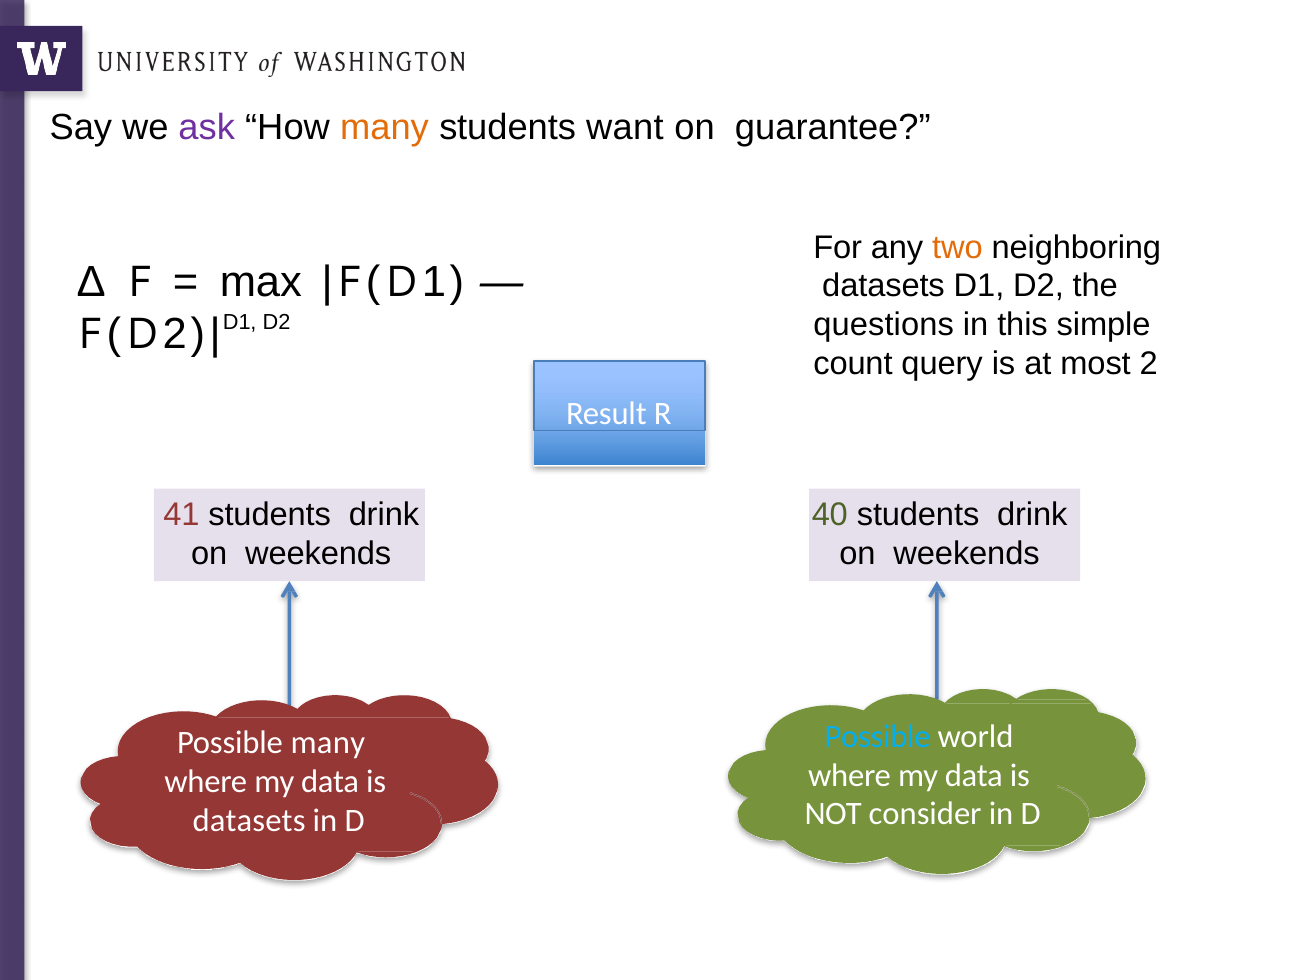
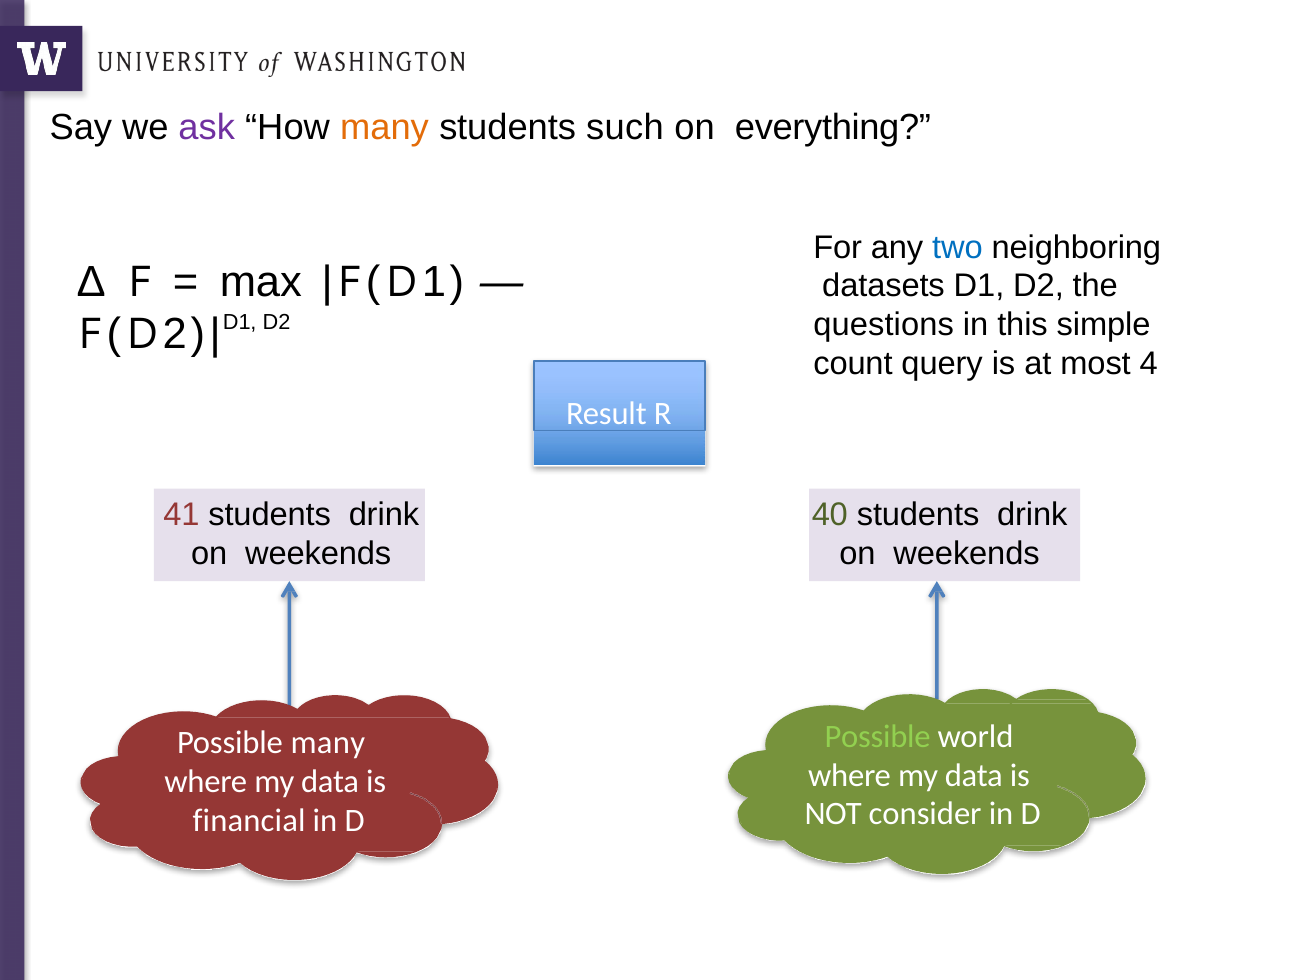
want: want -> such
guarantee: guarantee -> everything
two colour: orange -> blue
2: 2 -> 4
Possible at (878, 736) colour: light blue -> light green
datasets at (249, 820): datasets -> financial
